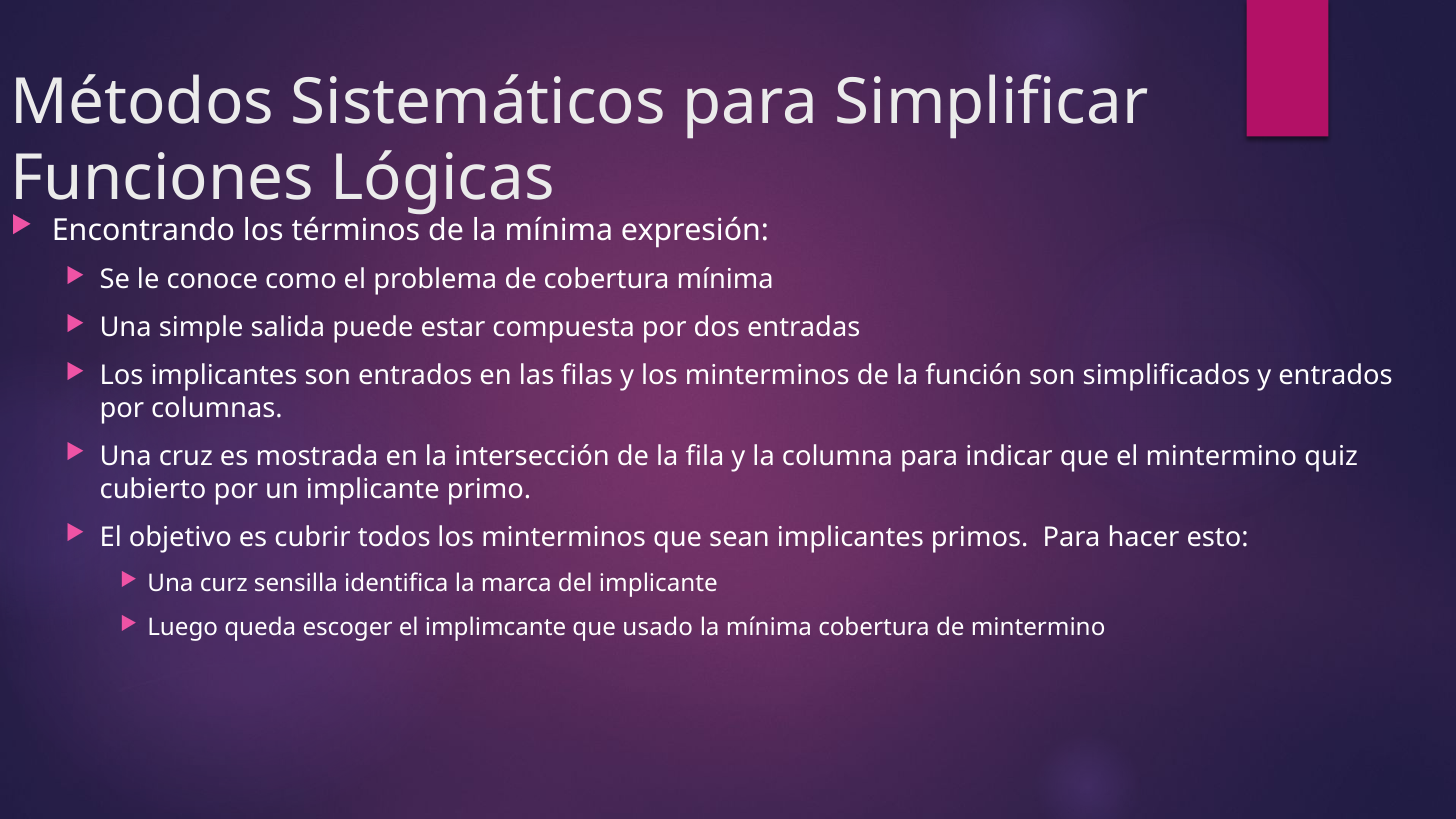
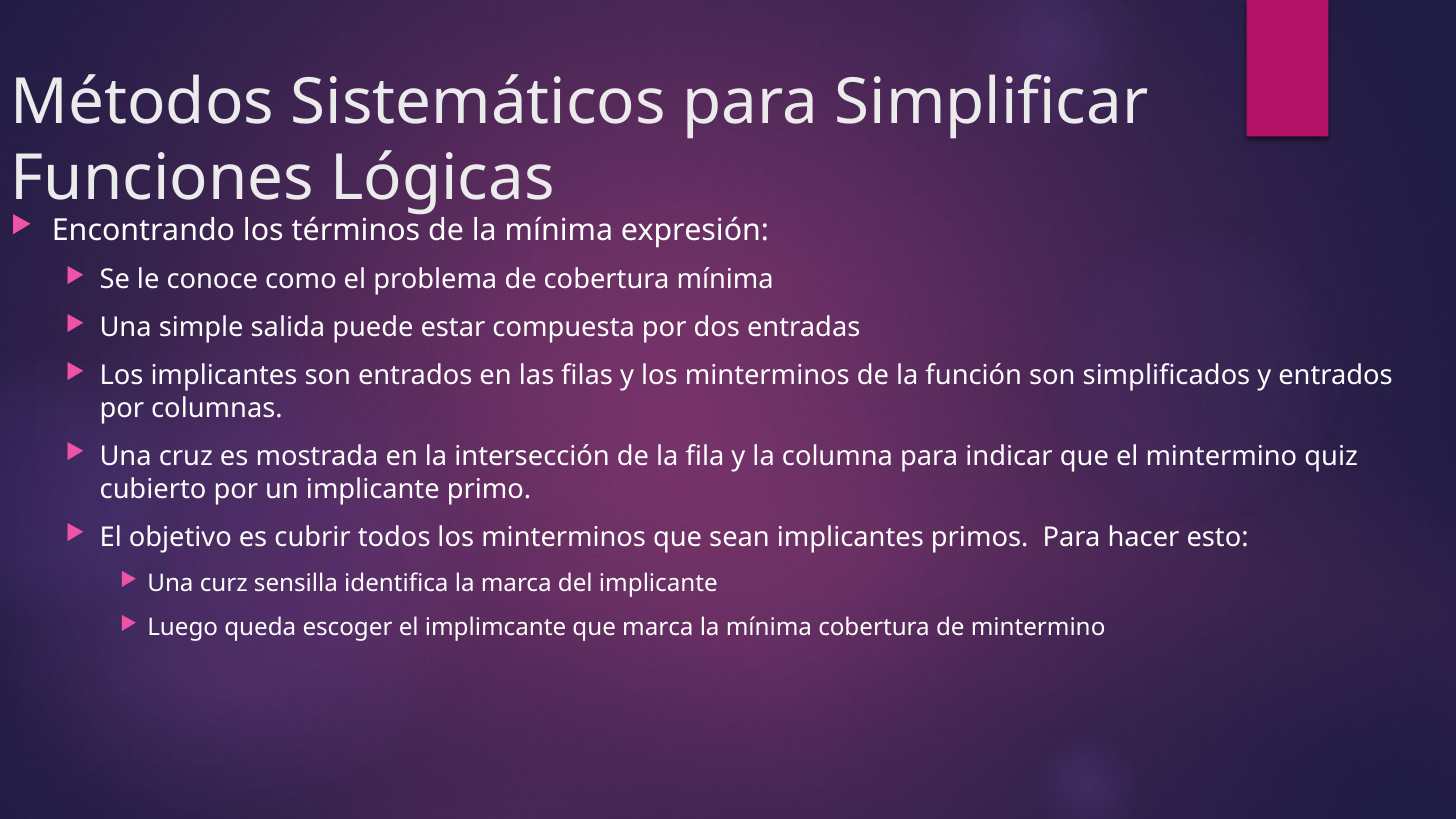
que usado: usado -> marca
